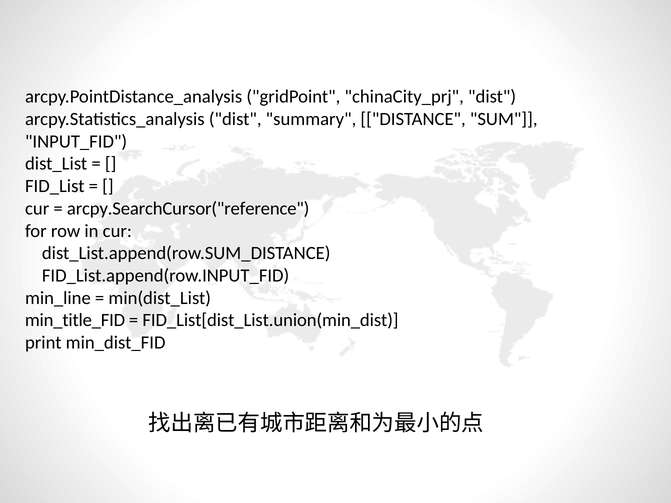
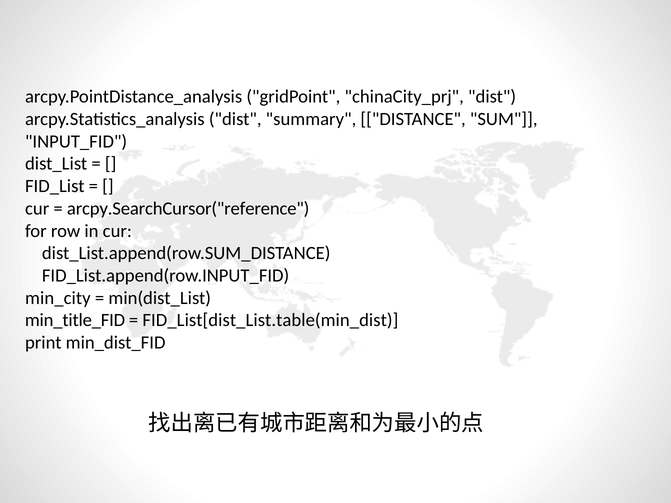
min_line: min_line -> min_city
FID_List[dist_List.union(min_dist: FID_List[dist_List.union(min_dist -> FID_List[dist_List.table(min_dist
